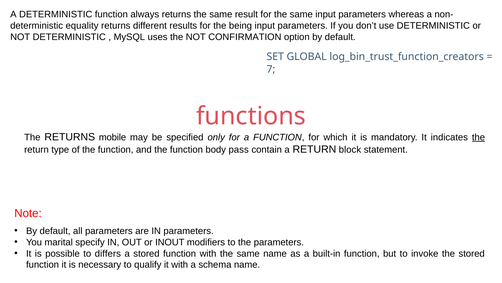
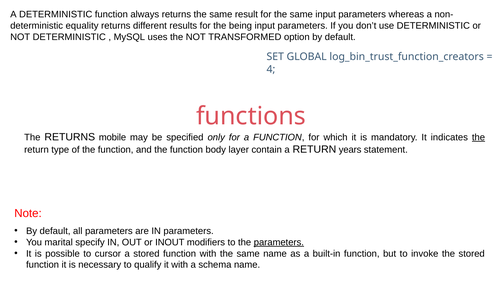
CONFIRMATION: CONFIRMATION -> TRANSFORMED
7: 7 -> 4
pass: pass -> layer
block: block -> years
parameters at (279, 242) underline: none -> present
differs: differs -> cursor
